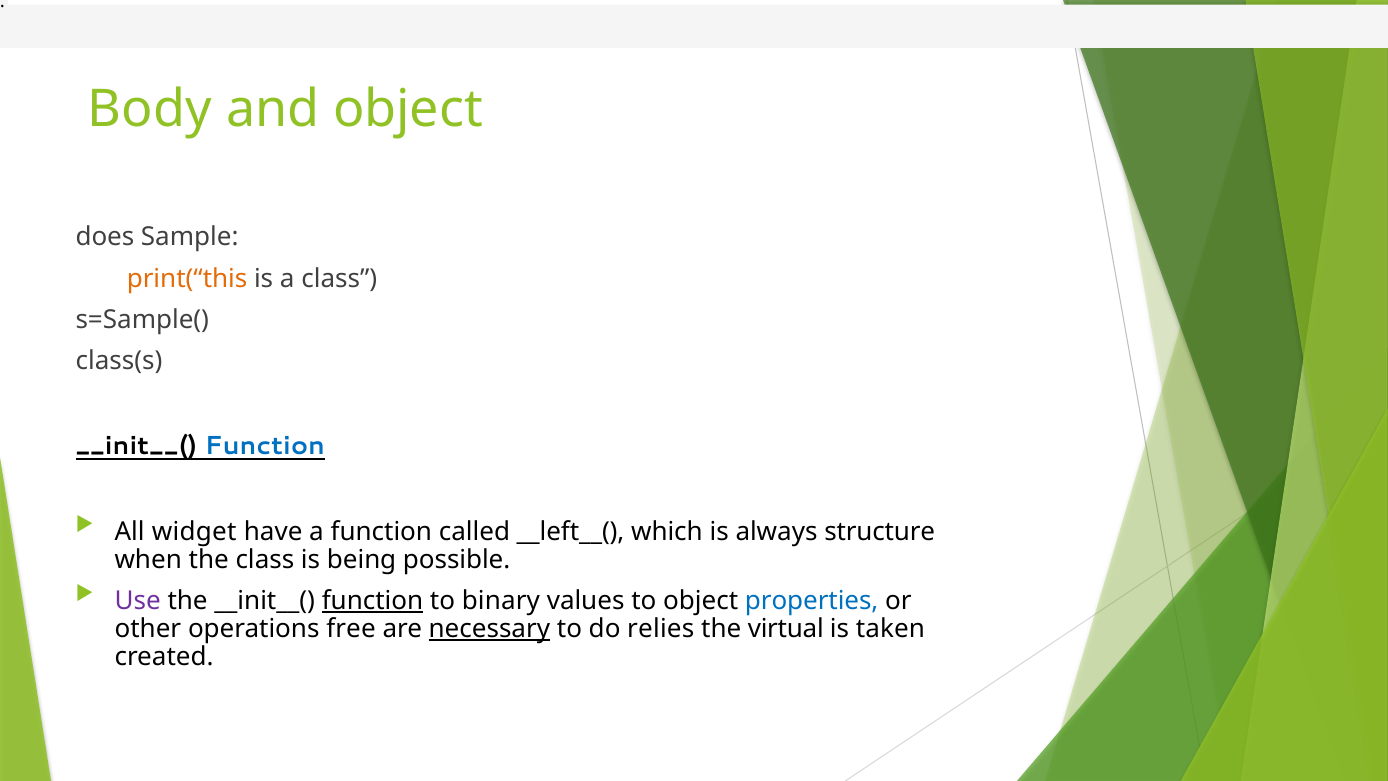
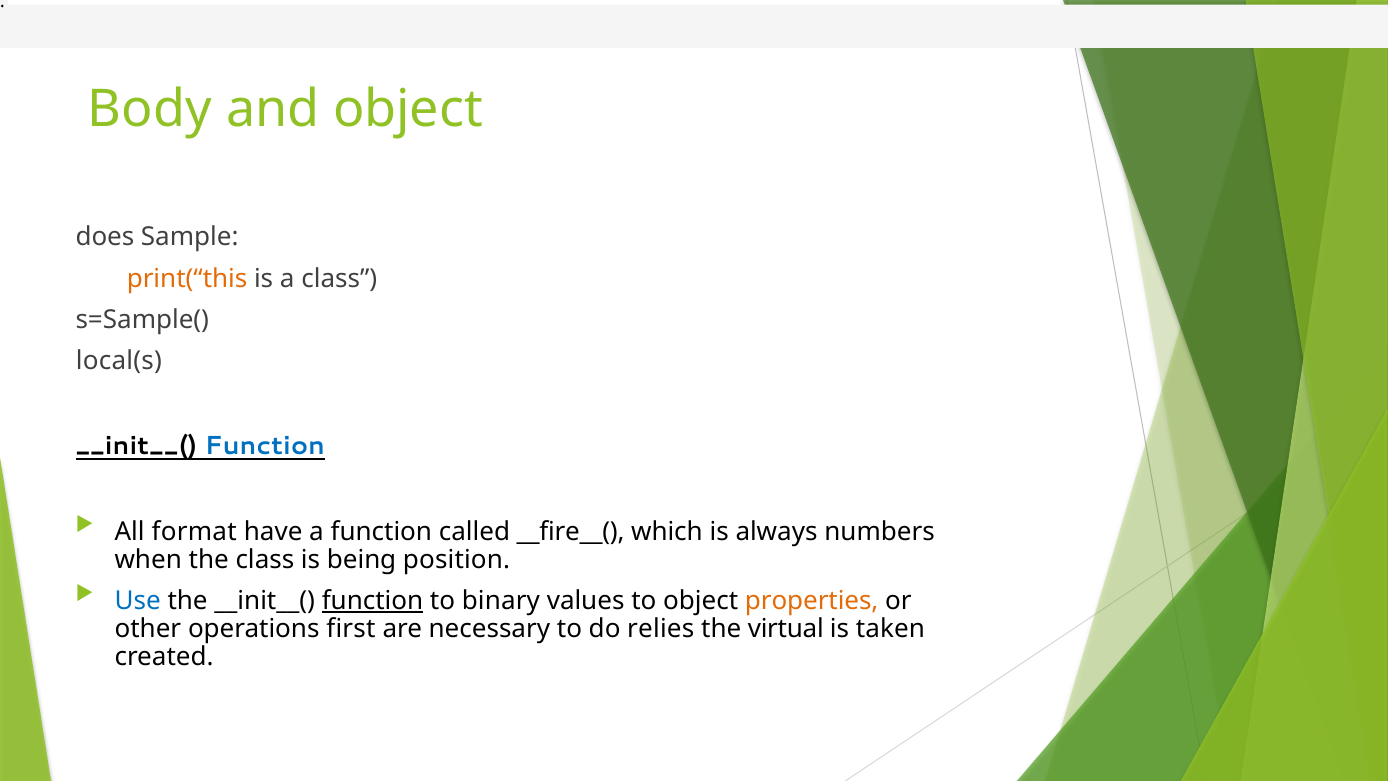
class(s: class(s -> local(s
widget: widget -> format
__left__(: __left__( -> __fire__(
structure: structure -> numbers
possible: possible -> position
Use colour: purple -> blue
properties colour: blue -> orange
free: free -> first
necessary underline: present -> none
